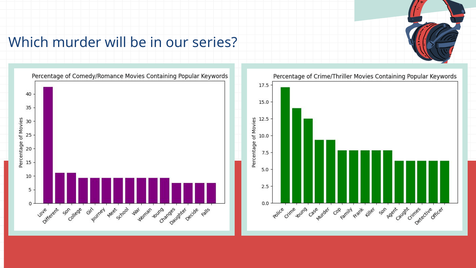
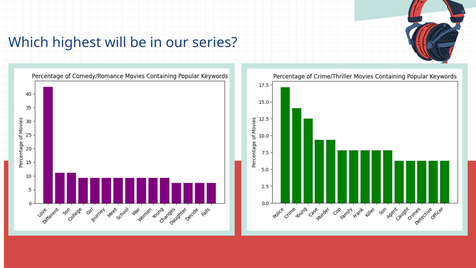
murder: murder -> highest
